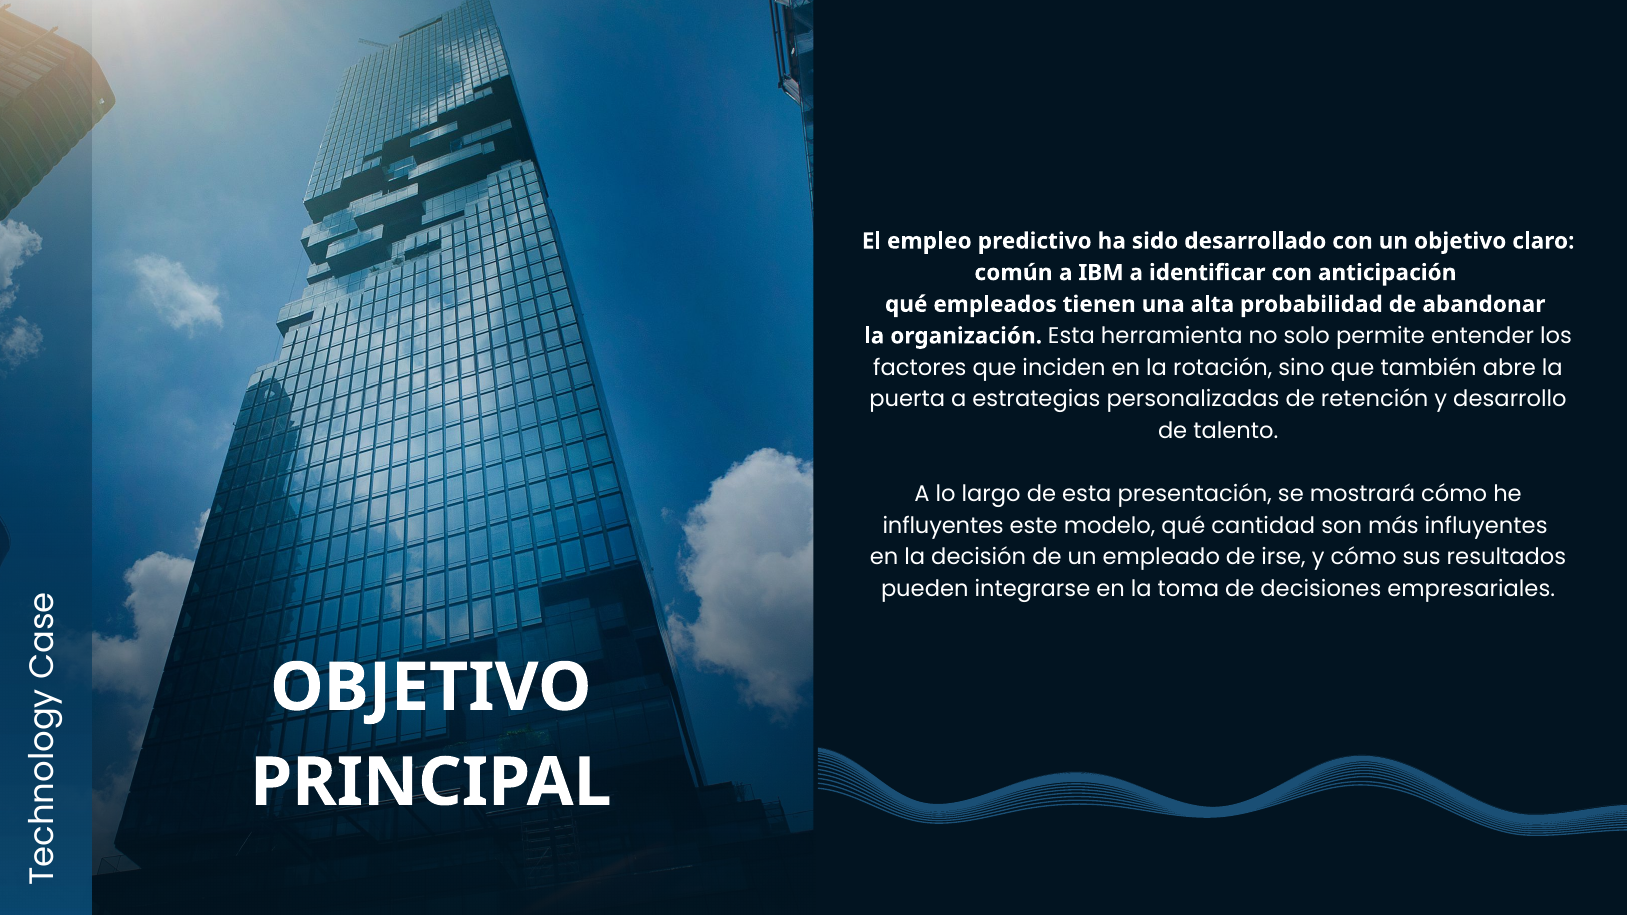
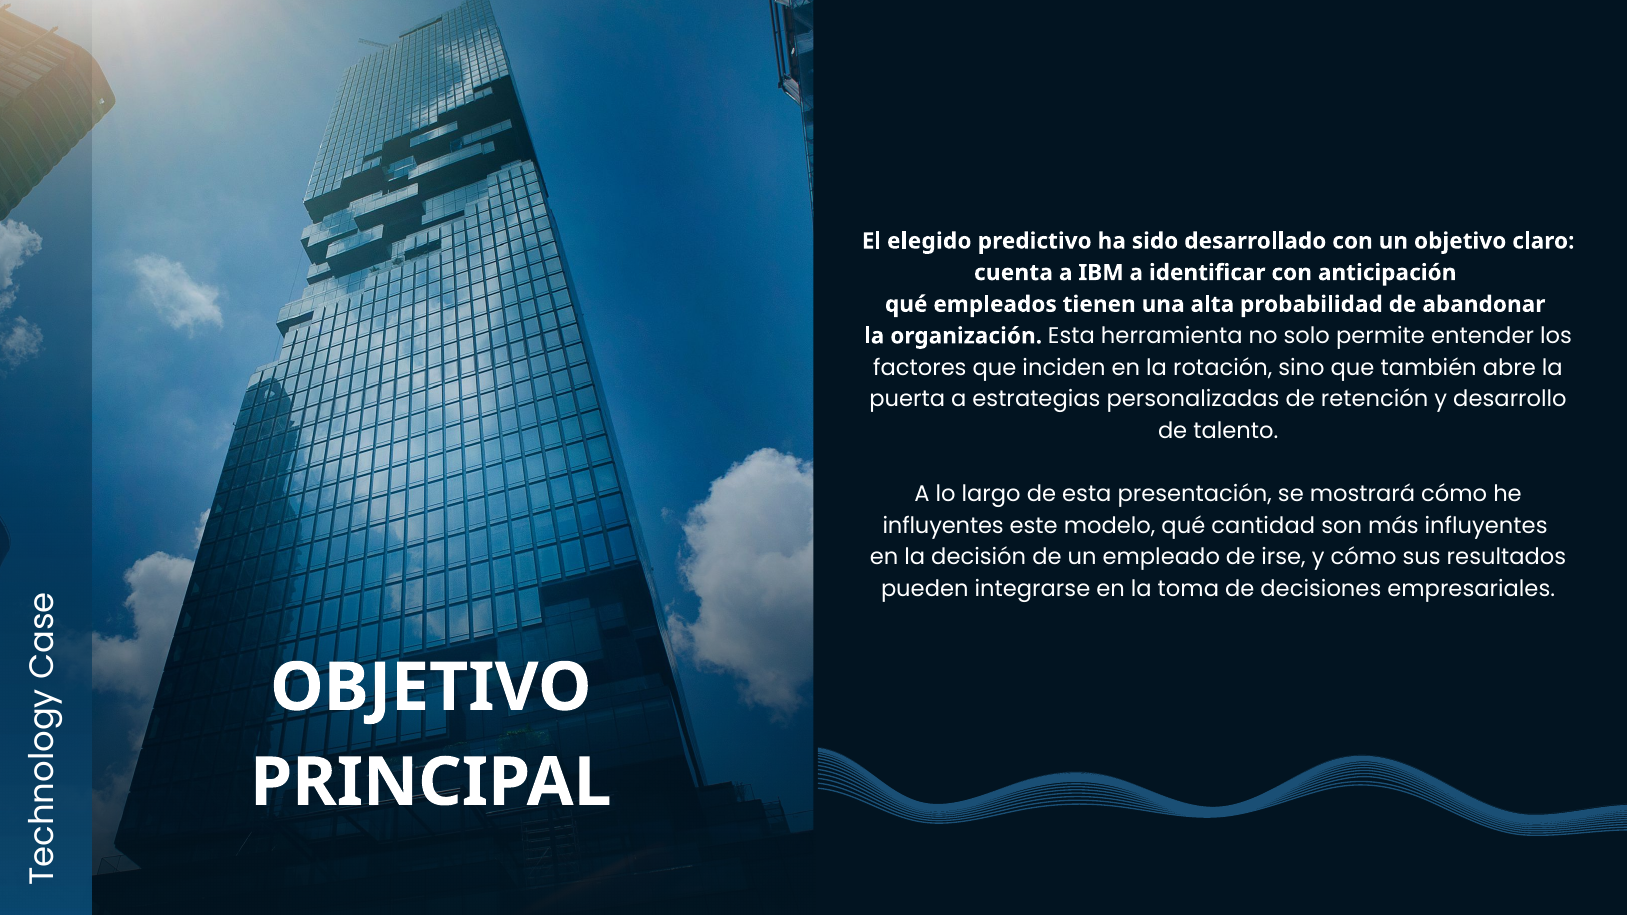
empleo: empleo -> elegido
común: común -> cuenta
